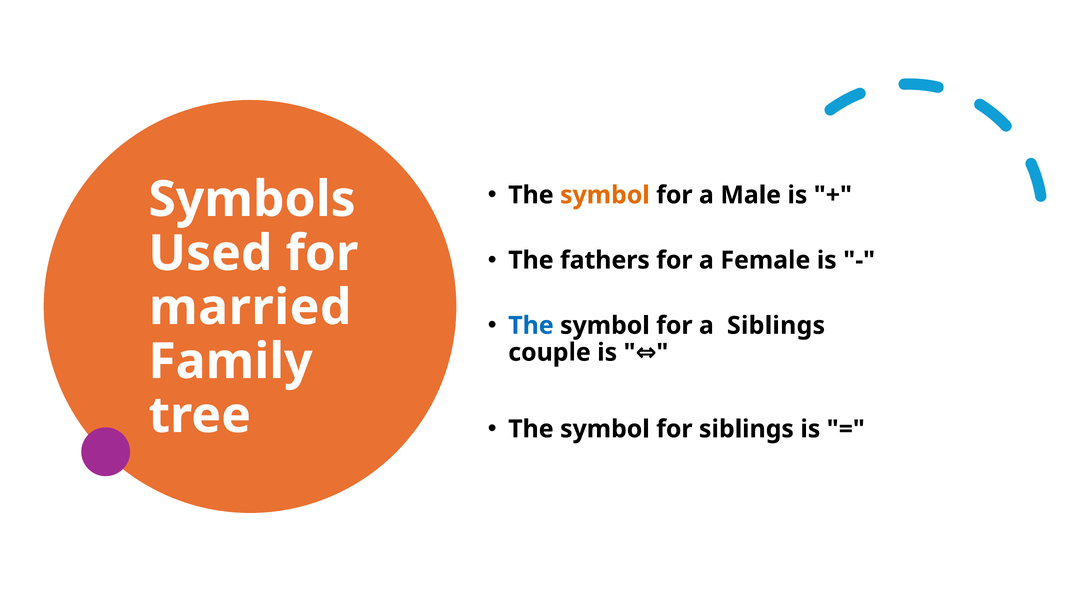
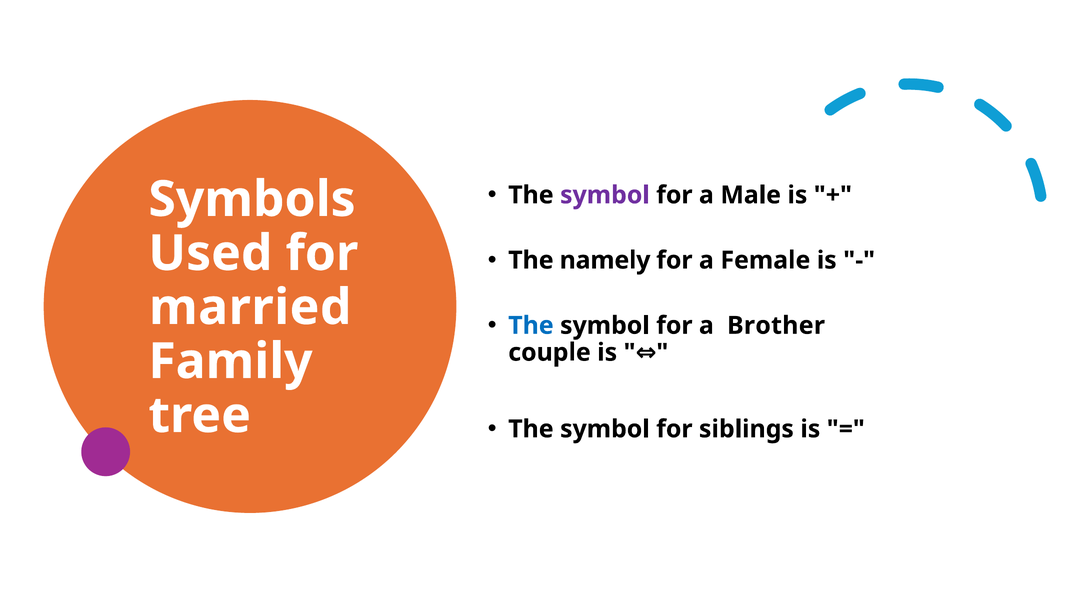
symbol at (605, 195) colour: orange -> purple
fathers: fathers -> namely
a Siblings: Siblings -> Brother
